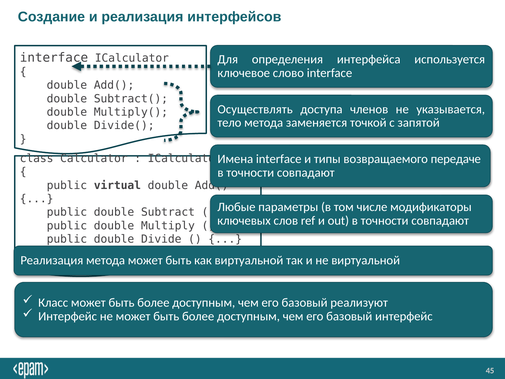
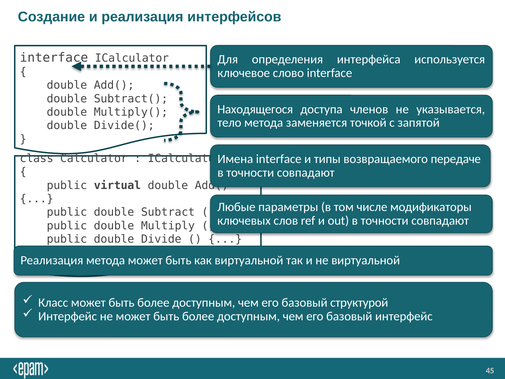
Осуществлять: Осуществлять -> Находящегося
реализуют: реализуют -> структурой
